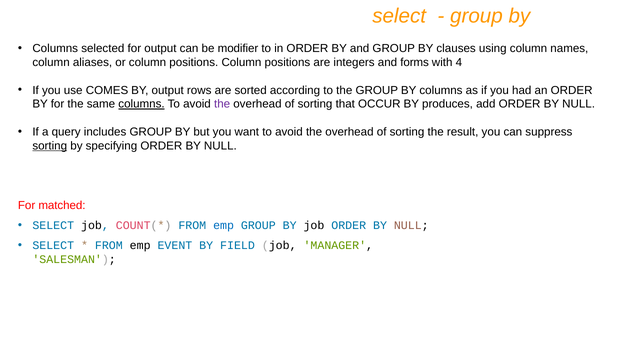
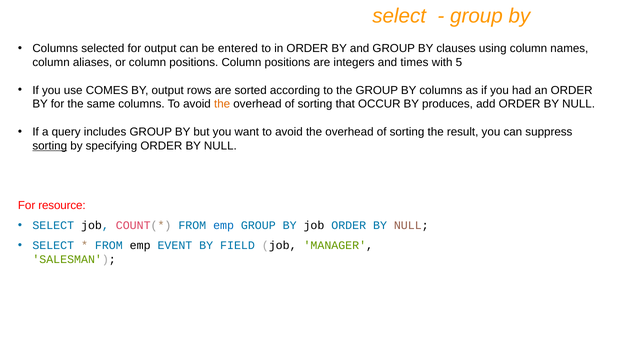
modifier: modifier -> entered
forms: forms -> times
4: 4 -> 5
columns at (142, 104) underline: present -> none
the at (222, 104) colour: purple -> orange
matched: matched -> resource
